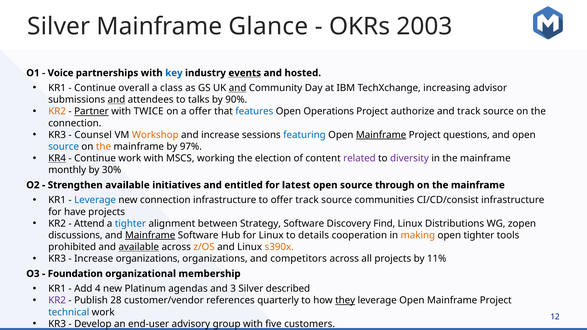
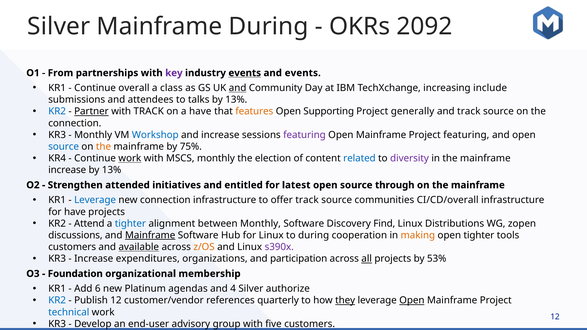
Mainframe Glance: Glance -> During
2003: 2003 -> 2092
Voice: Voice -> From
key colour: blue -> purple
and hosted: hosted -> events
advisor: advisor -> include
and at (116, 100) underline: present -> none
talks by 90%: 90% -> 13%
KR2 at (57, 111) colour: orange -> blue
with TWICE: TWICE -> TRACK
a offer: offer -> have
features colour: blue -> orange
Operations: Operations -> Supporting
authorize: authorize -> generally
Counsel at (93, 135): Counsel -> Monthly
Workshop colour: orange -> blue
featuring at (304, 135) colour: blue -> purple
Mainframe at (381, 135) underline: present -> none
Project questions: questions -> featuring
97%: 97% -> 75%
KR4 underline: present -> none
work at (130, 158) underline: none -> present
MSCS working: working -> monthly
related colour: purple -> blue
monthly at (67, 170): monthly -> increase
30% at (112, 170): 30% -> 13%
Strengthen available: available -> attended
CI/CD/consist: CI/CD/consist -> CI/CD/overall
between Strategy: Strategy -> Monthly
to details: details -> during
prohibited at (72, 247): prohibited -> customers
s390x colour: orange -> purple
Increase organizations: organizations -> expenditures
competitors: competitors -> participation
all underline: none -> present
11%: 11% -> 53%
4: 4 -> 6
3: 3 -> 4
described: described -> authorize
KR2 at (57, 301) colour: purple -> blue
Publish 28: 28 -> 12
Open at (412, 301) underline: none -> present
